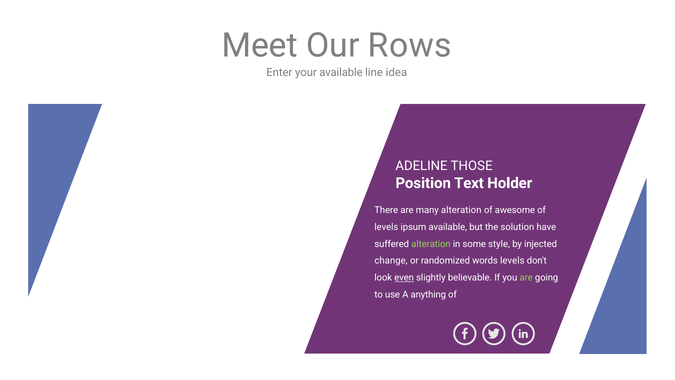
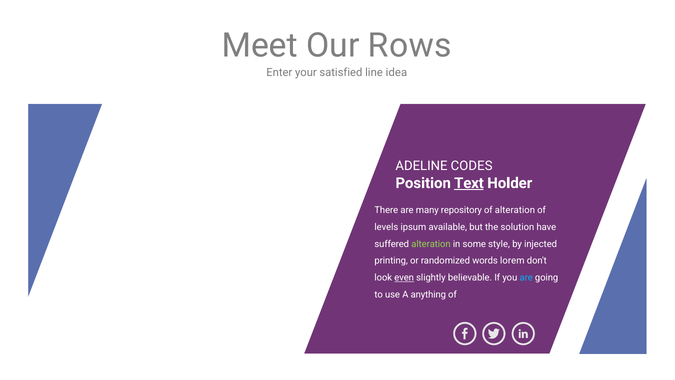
your available: available -> satisfied
THOSE: THOSE -> CODES
Text underline: none -> present
many alteration: alteration -> repository
of awesome: awesome -> alteration
change: change -> printing
words levels: levels -> lorem
are at (526, 278) colour: light green -> light blue
